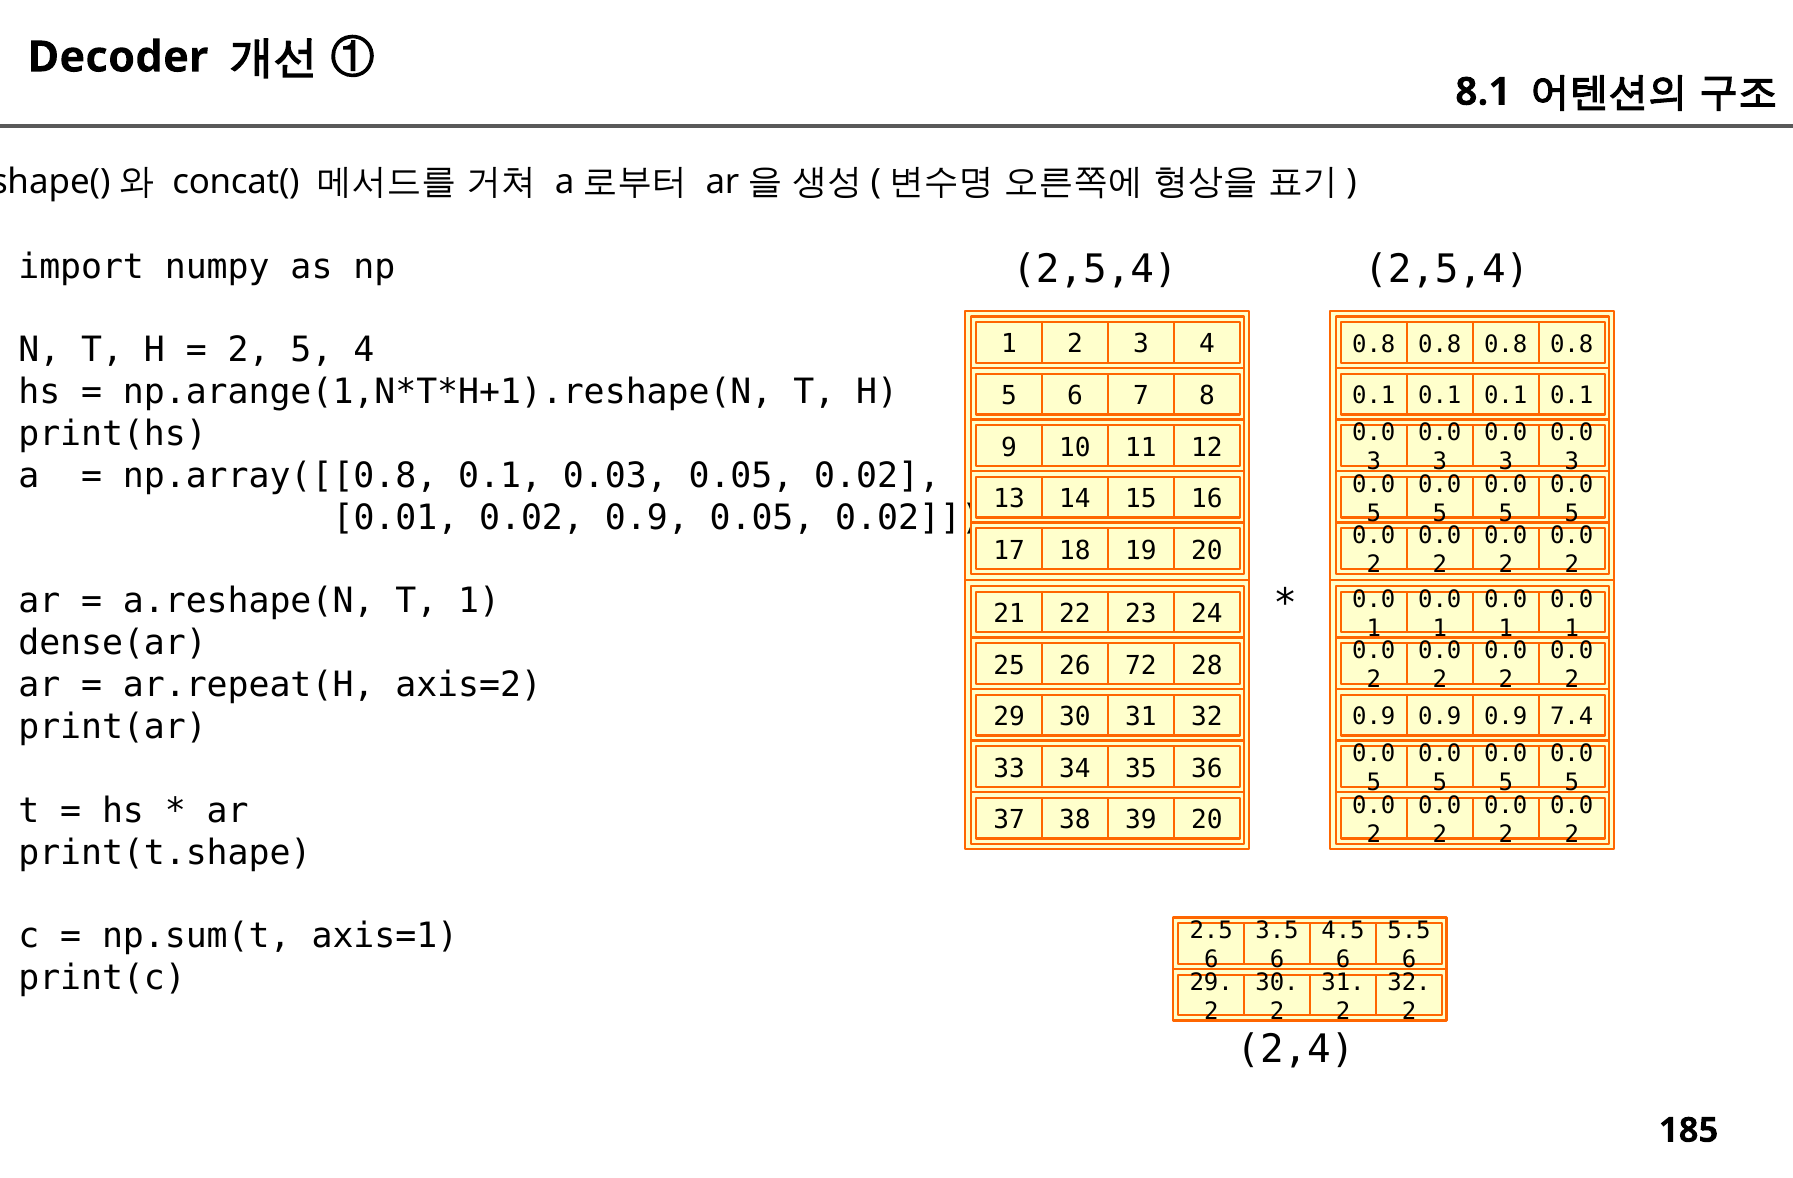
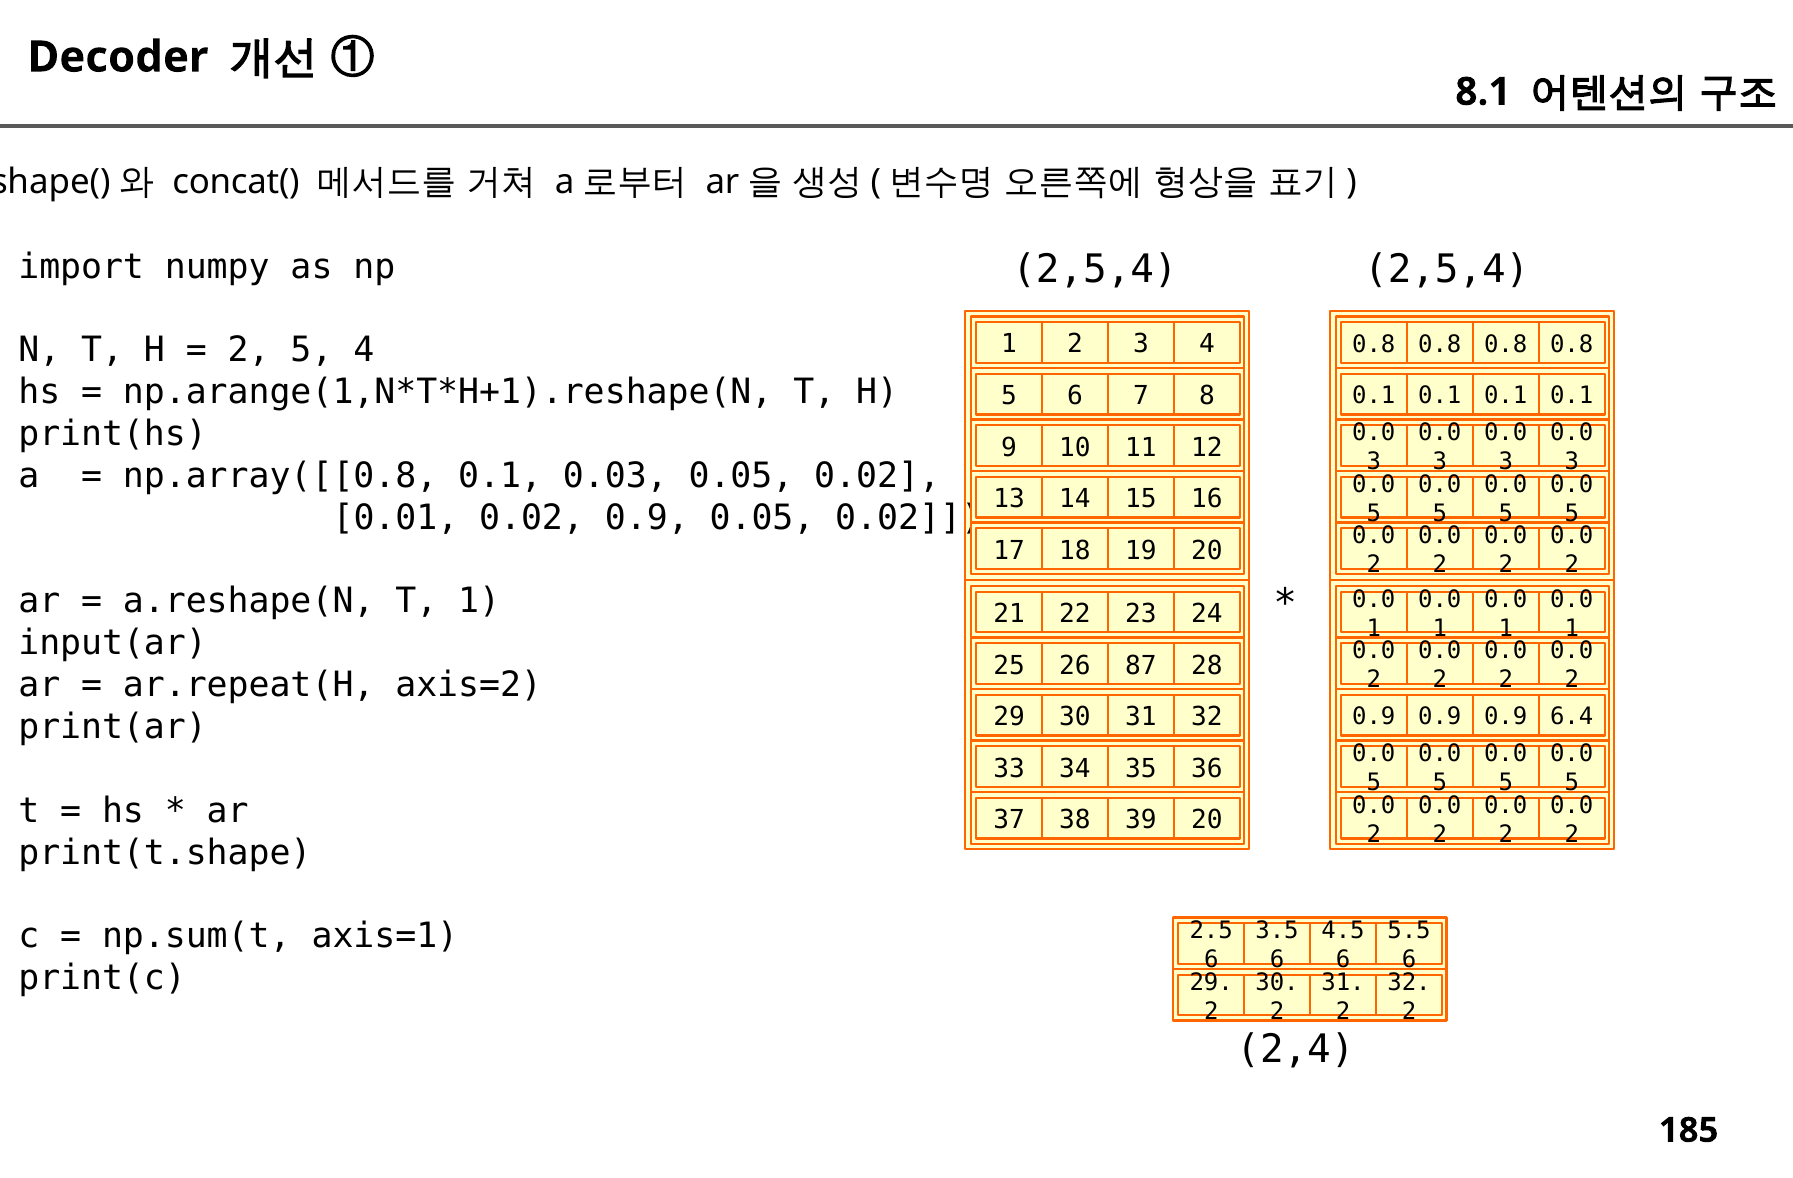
dense(ar: dense(ar -> input(ar
72: 72 -> 87
7.4: 7.4 -> 6.4
